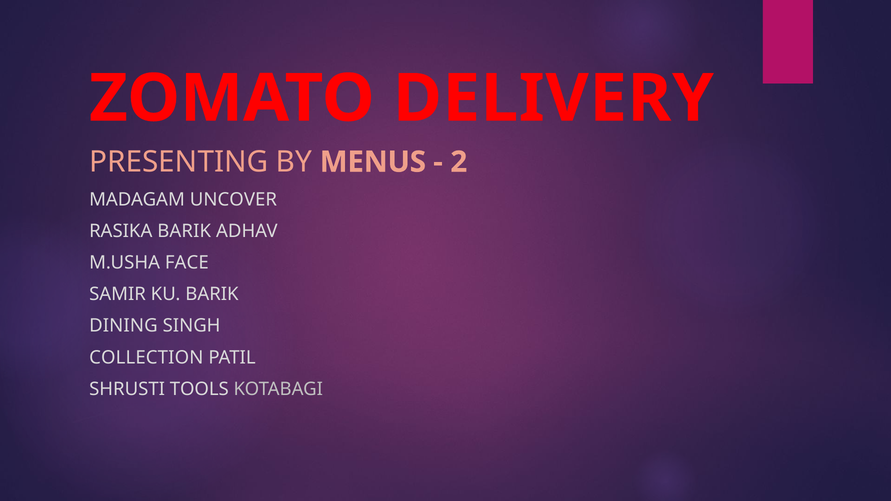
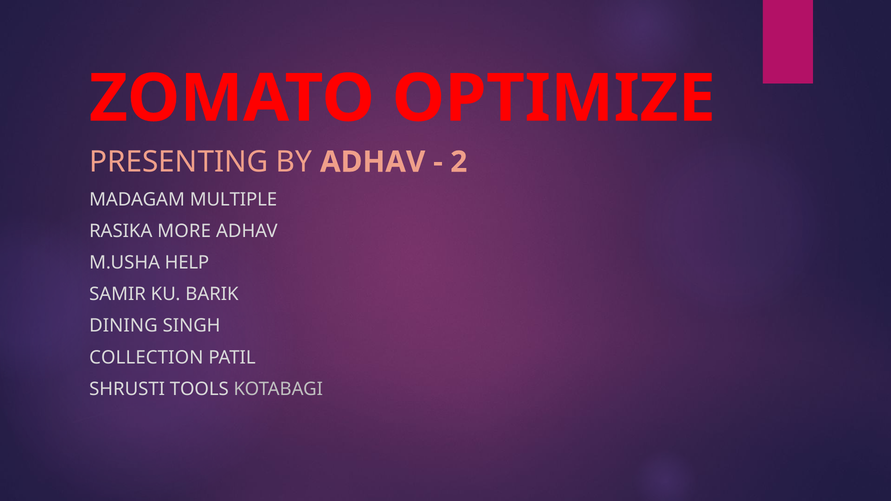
DELIVERY: DELIVERY -> OPTIMIZE
BY MENUS: MENUS -> ADHAV
UNCOVER: UNCOVER -> MULTIPLE
RASIKA BARIK: BARIK -> MORE
FACE: FACE -> HELP
